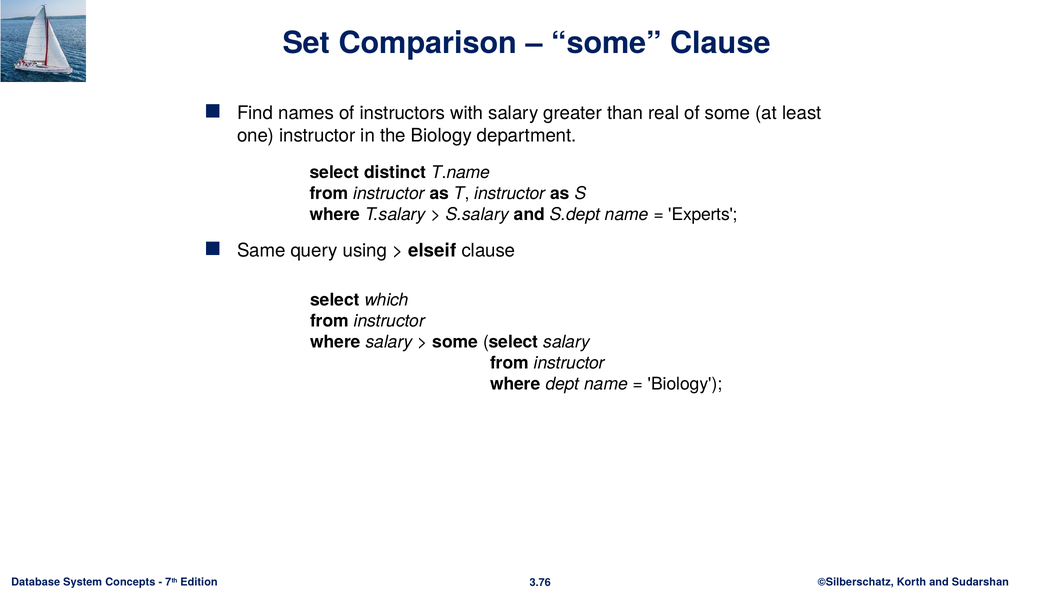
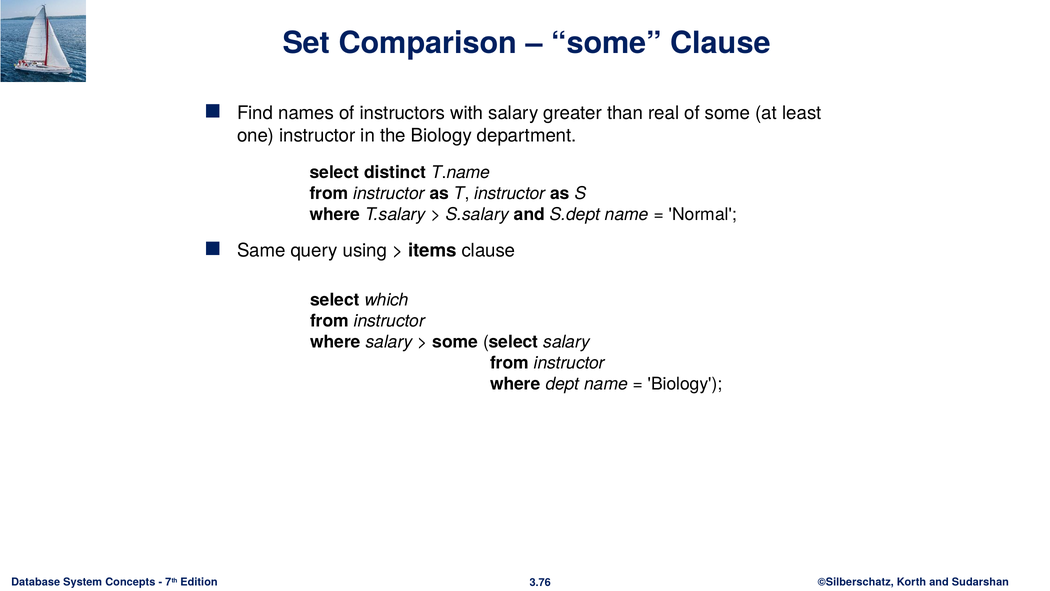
Experts: Experts -> Normal
elseif: elseif -> items
